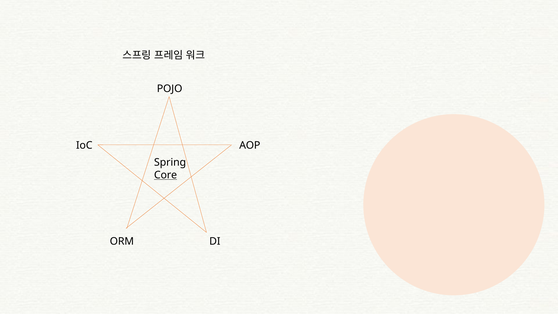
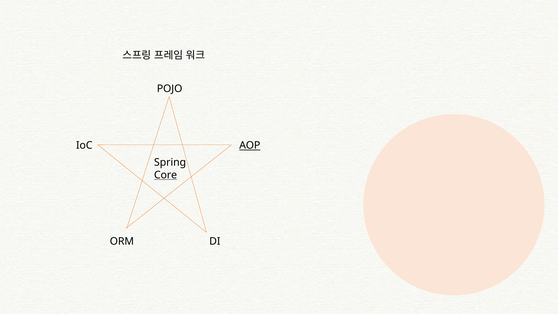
AOP underline: none -> present
